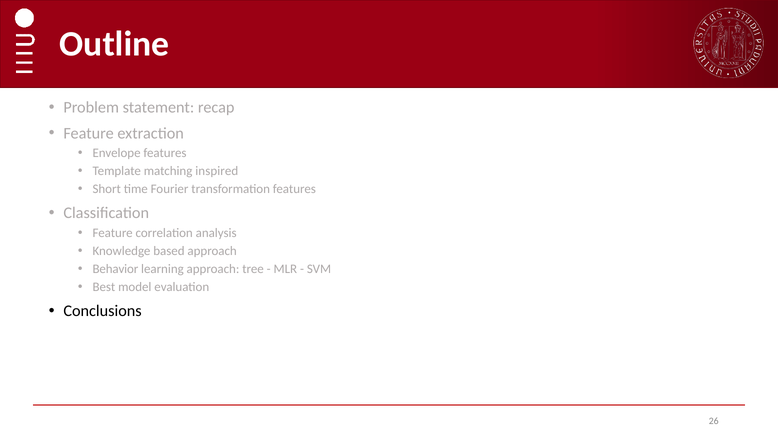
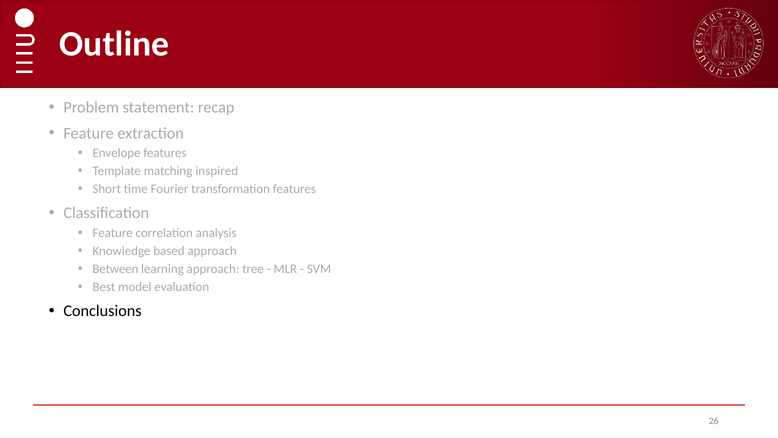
Behavior: Behavior -> Between
